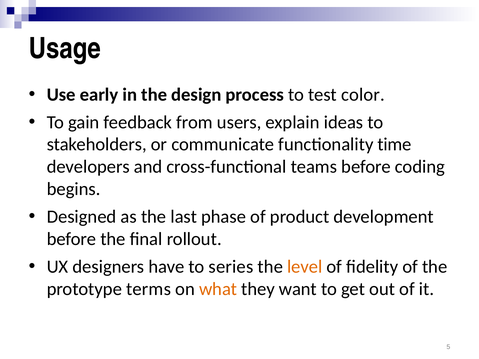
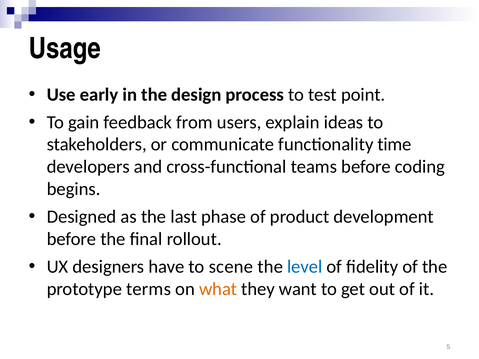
color: color -> point
series: series -> scene
level colour: orange -> blue
